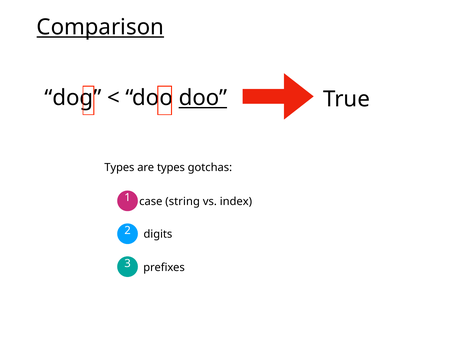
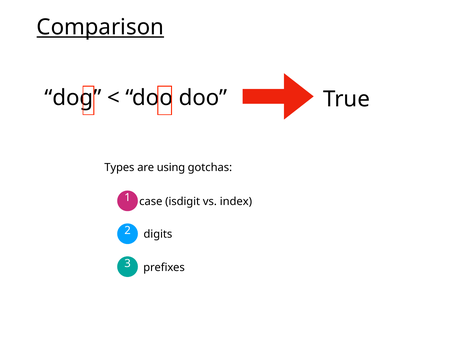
doo at (203, 98) underline: present -> none
are types: types -> using
string: string -> isdigit
